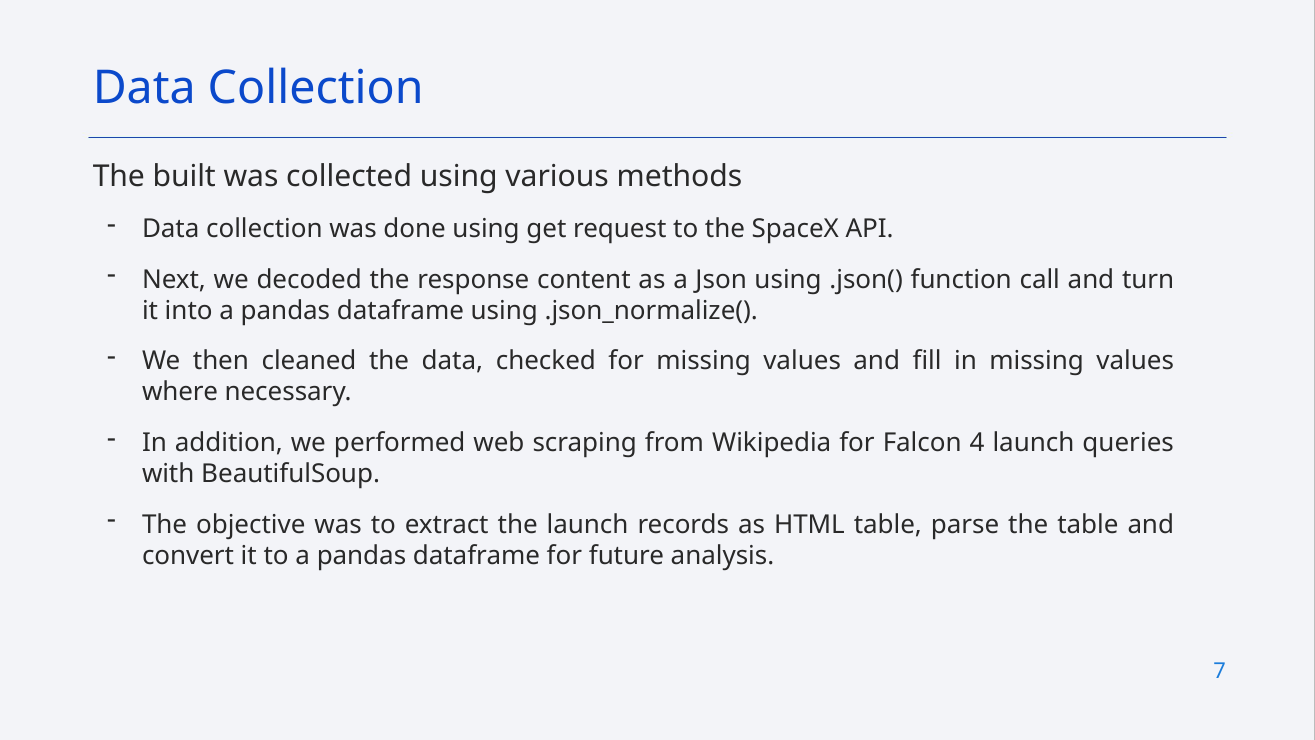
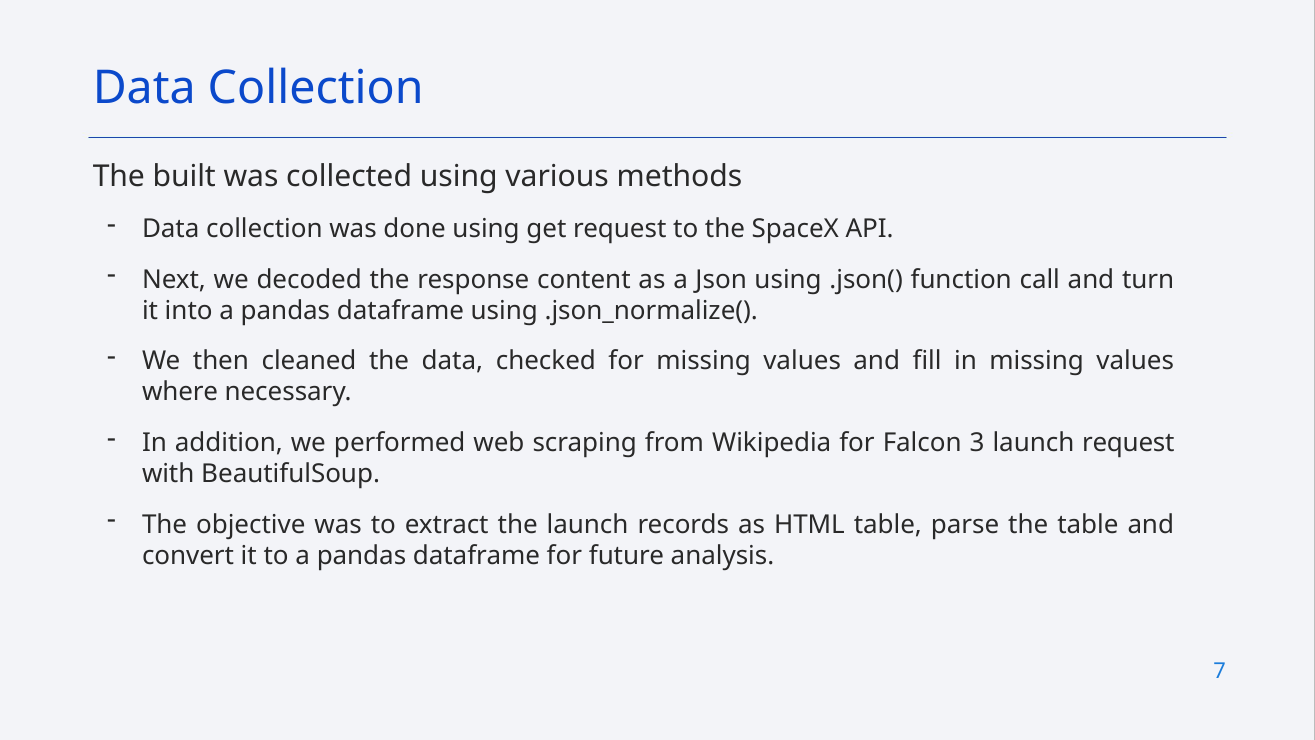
4: 4 -> 3
launch queries: queries -> request
